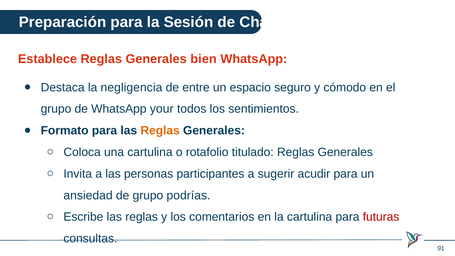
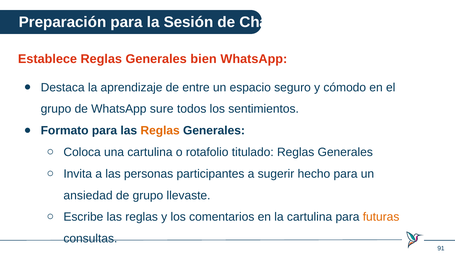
negligencia: negligencia -> aprendizaje
your: your -> sure
acudir: acudir -> hecho
podrías: podrías -> llevaste
futuras colour: red -> orange
